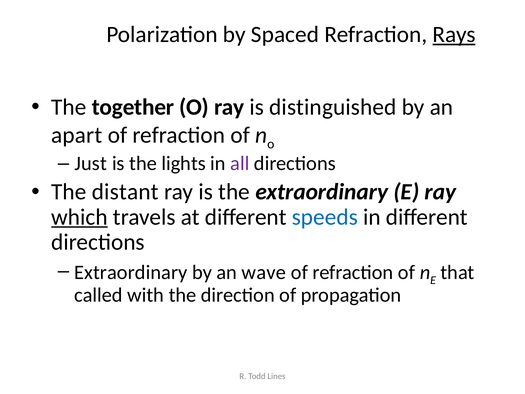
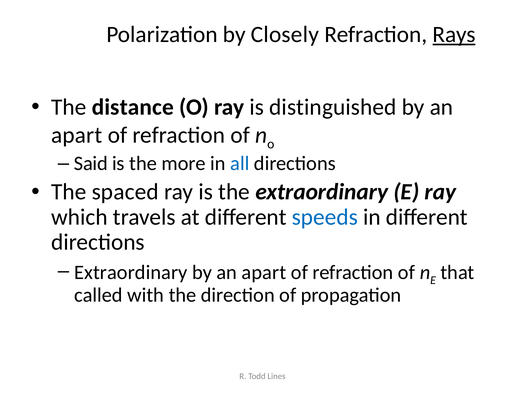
Spaced: Spaced -> Closely
together: together -> distance
Just: Just -> Said
lights: lights -> more
all colour: purple -> blue
distant: distant -> spaced
which underline: present -> none
wave at (264, 272): wave -> apart
